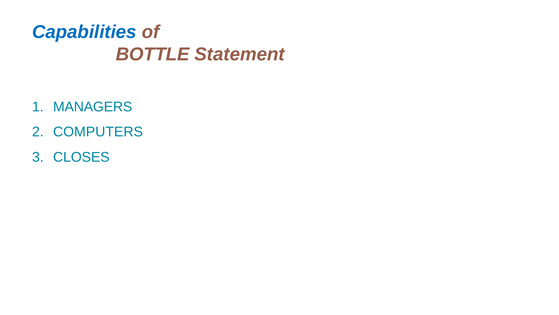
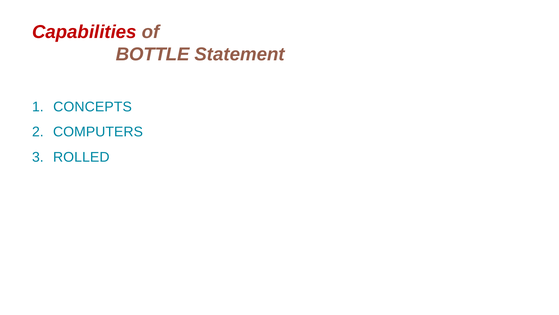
Capabilities colour: blue -> red
MANAGERS: MANAGERS -> CONCEPTS
CLOSES: CLOSES -> ROLLED
